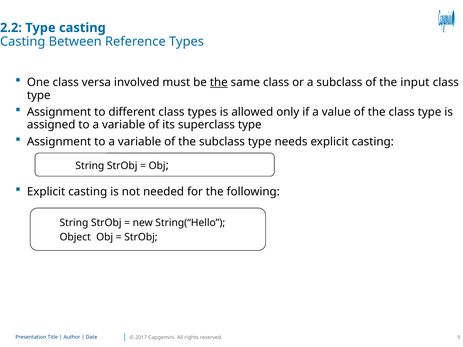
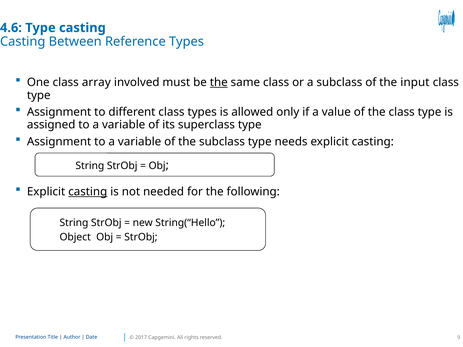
2.2: 2.2 -> 4.6
versa: versa -> array
casting at (88, 192) underline: none -> present
